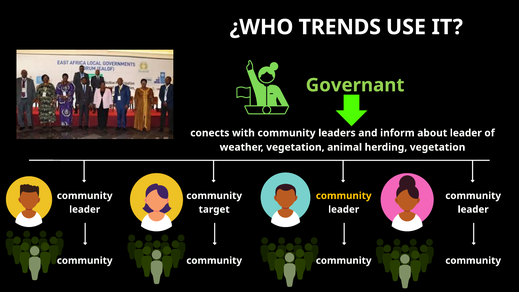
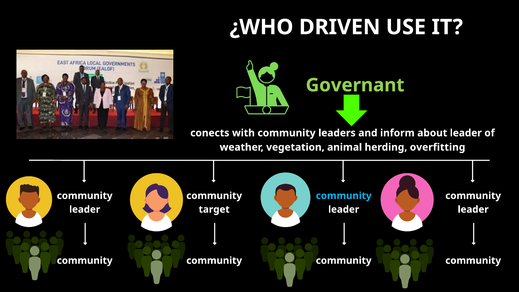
TRENDS: TRENDS -> DRIVEN
herding vegetation: vegetation -> overfitting
community at (344, 196) colour: yellow -> light blue
